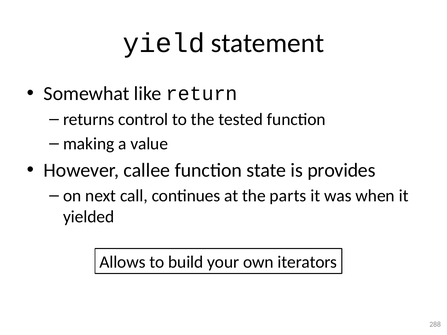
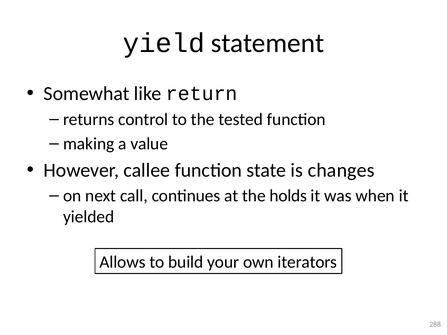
provides: provides -> changes
parts: parts -> holds
